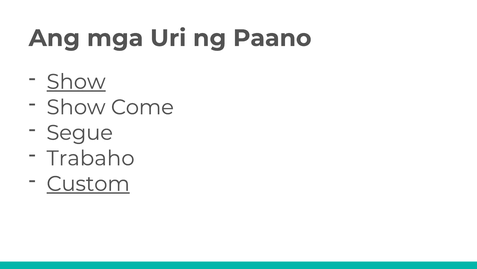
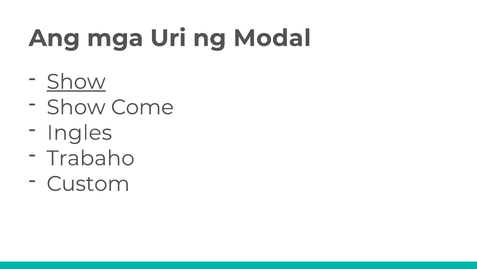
Paano: Paano -> Modal
Segue: Segue -> Ingles
Custom underline: present -> none
